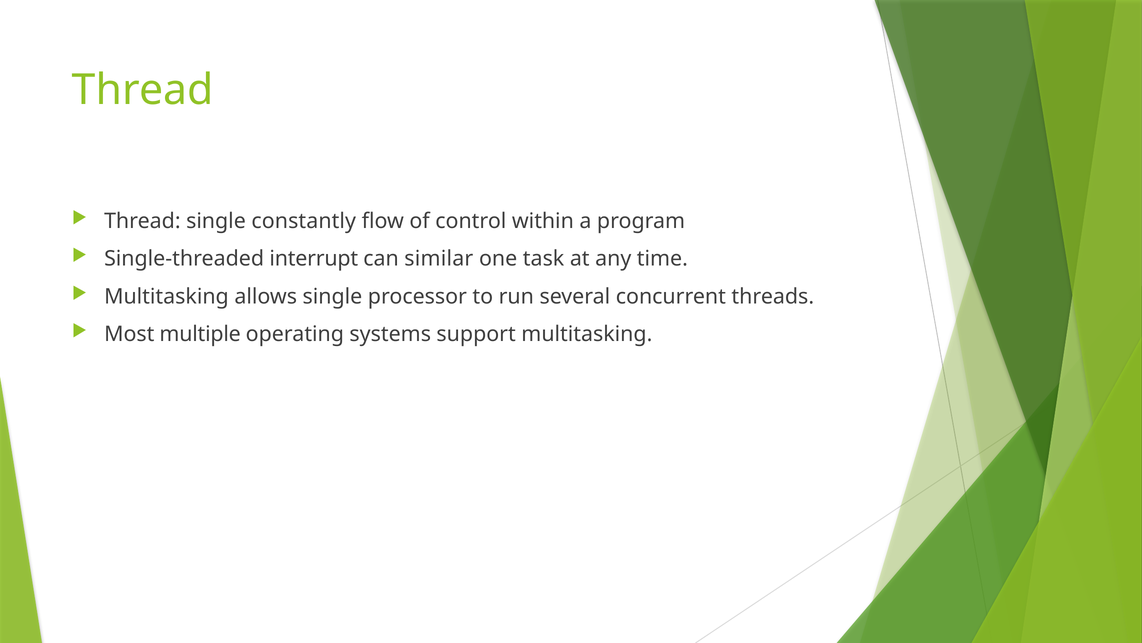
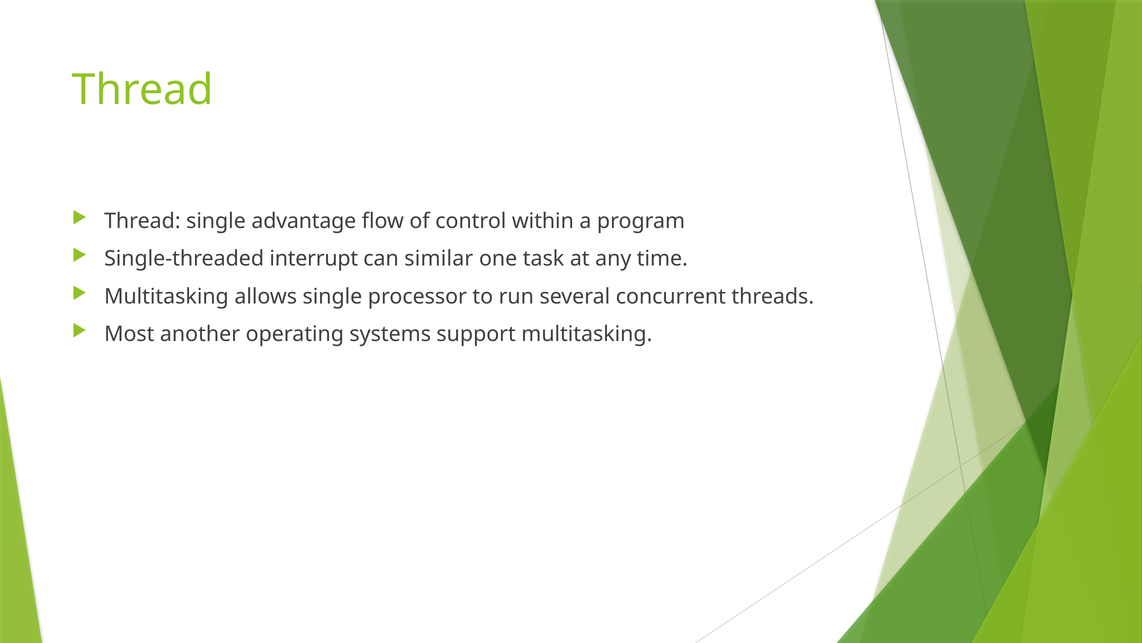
constantly: constantly -> advantage
multiple: multiple -> another
